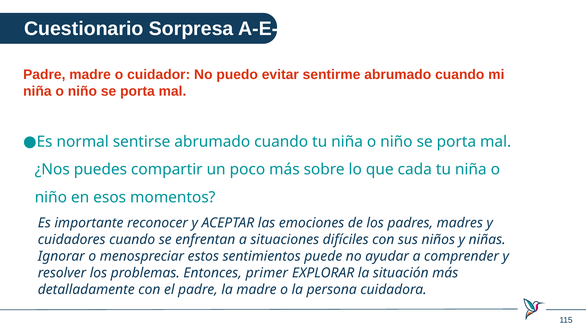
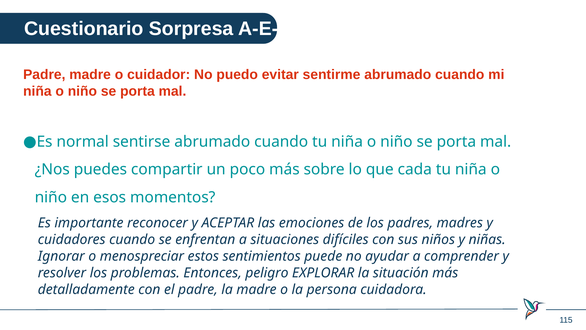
primer: primer -> peligro
